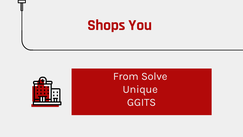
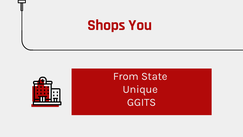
Solve: Solve -> State
